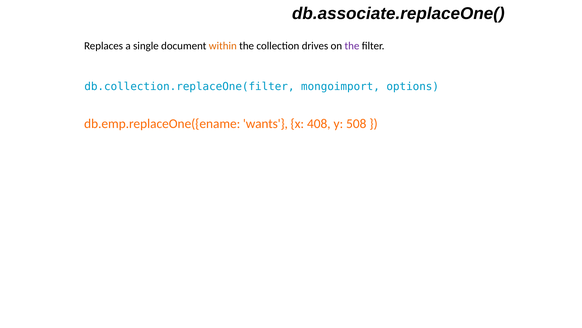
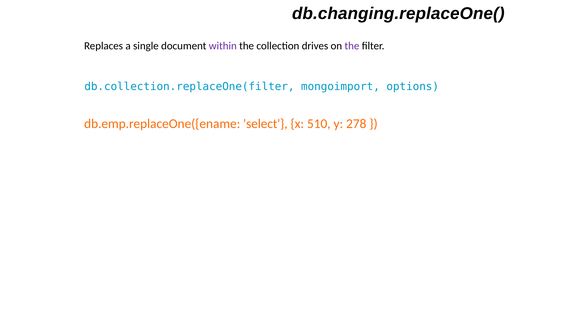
db.associate.replaceOne(: db.associate.replaceOne( -> db.changing.replaceOne(
within colour: orange -> purple
wants: wants -> select
408: 408 -> 510
508: 508 -> 278
